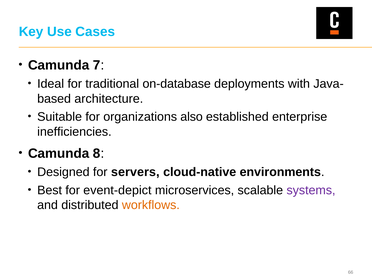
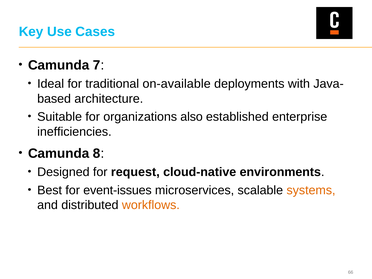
on-database: on-database -> on-available
servers: servers -> request
event-depict: event-depict -> event-issues
systems colour: purple -> orange
